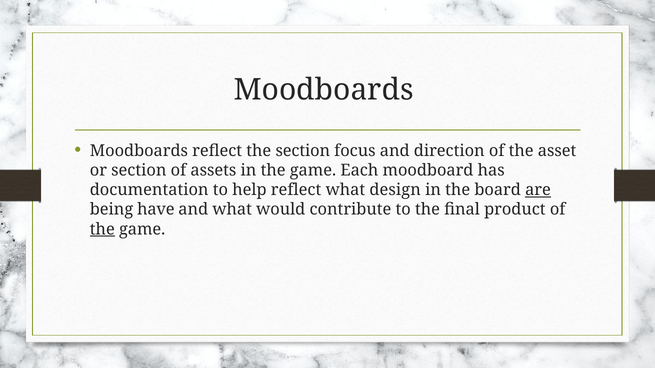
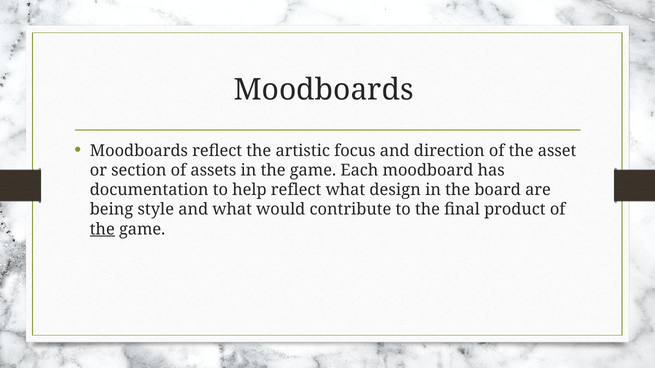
the section: section -> artistic
are underline: present -> none
have: have -> style
